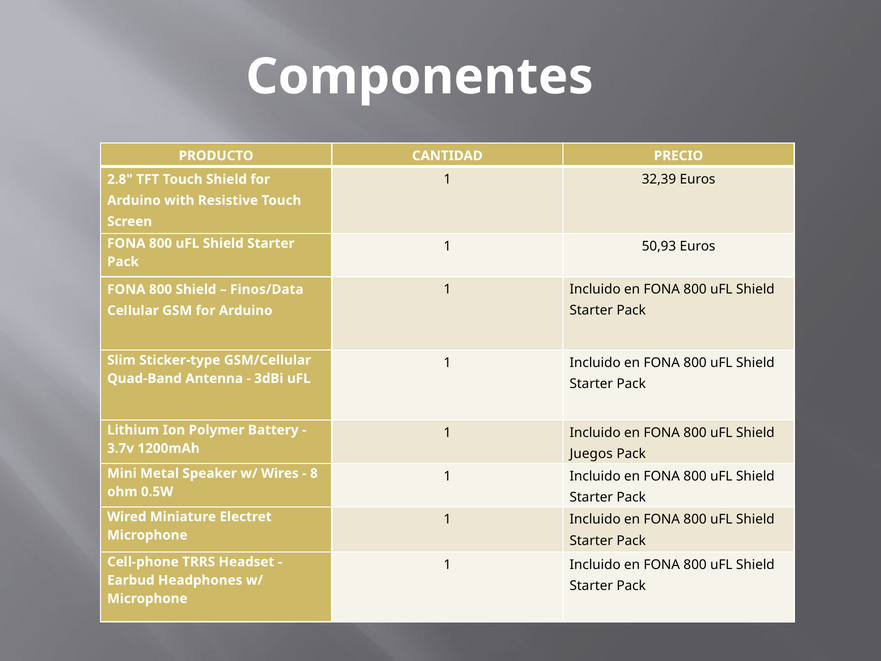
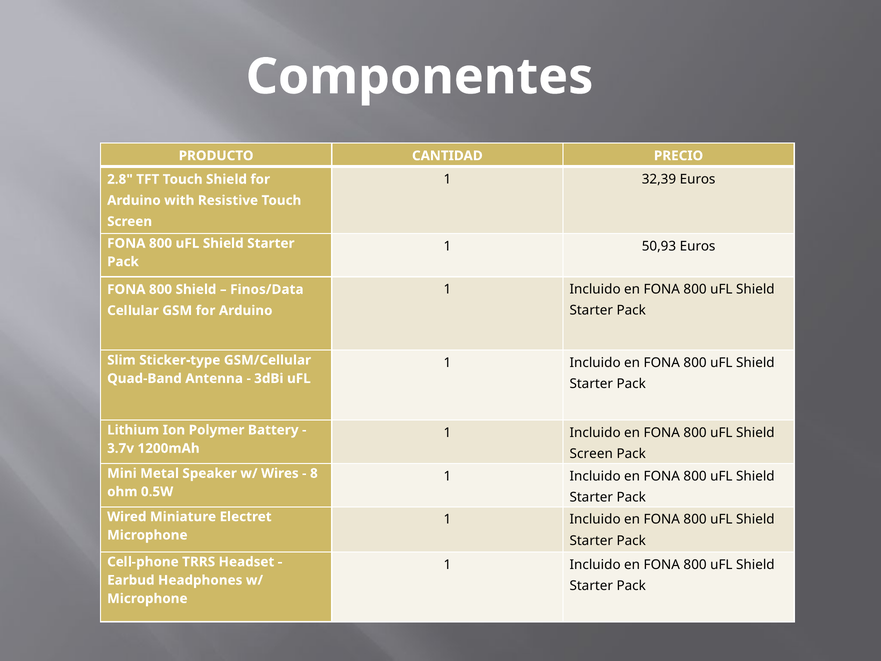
Juegos at (591, 454): Juegos -> Screen
